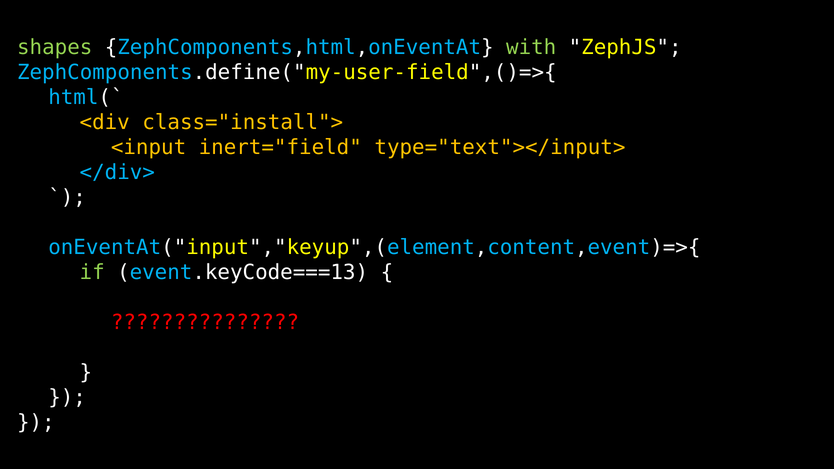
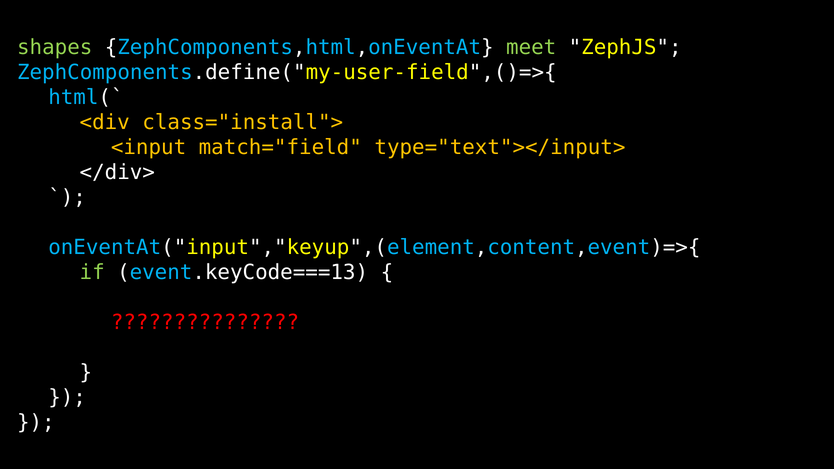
with: with -> meet
inert="field: inert="field -> match="field
</div> colour: light blue -> white
